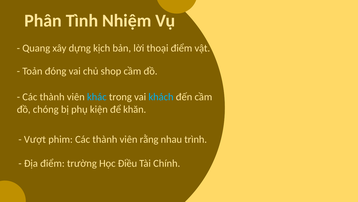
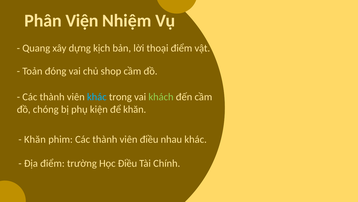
Tình: Tình -> Viện
khách colour: light blue -> light green
Vượt at (35, 139): Vượt -> Khăn
viên rằng: rằng -> điều
nhau trình: trình -> khác
